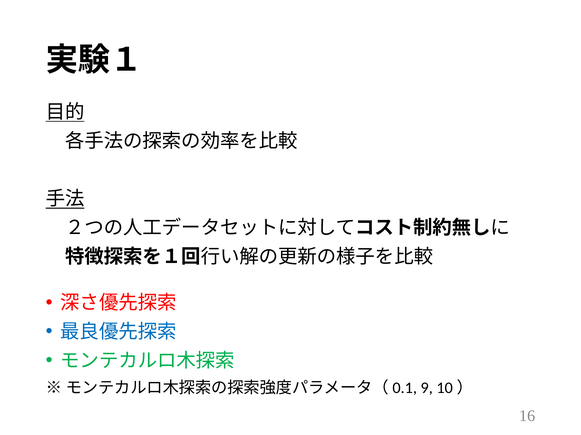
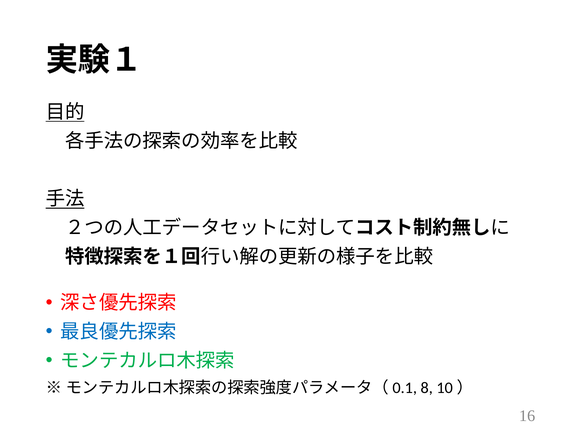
9: 9 -> 8
